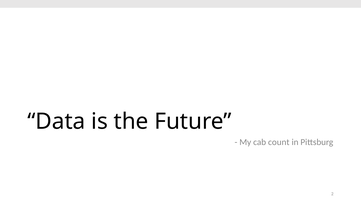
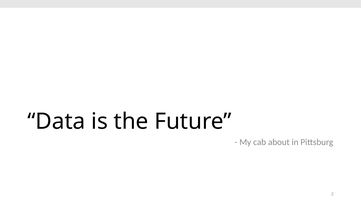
count: count -> about
